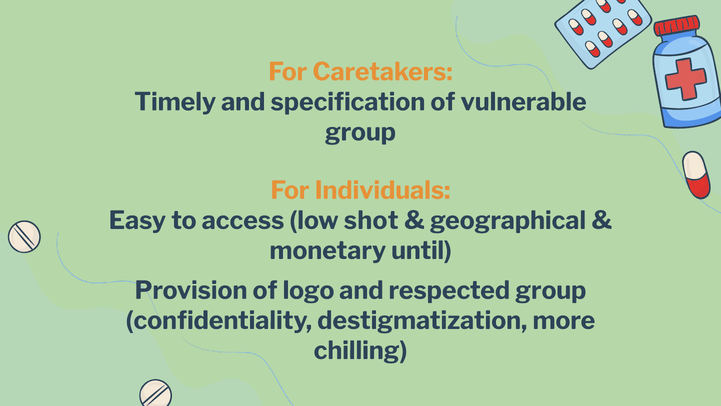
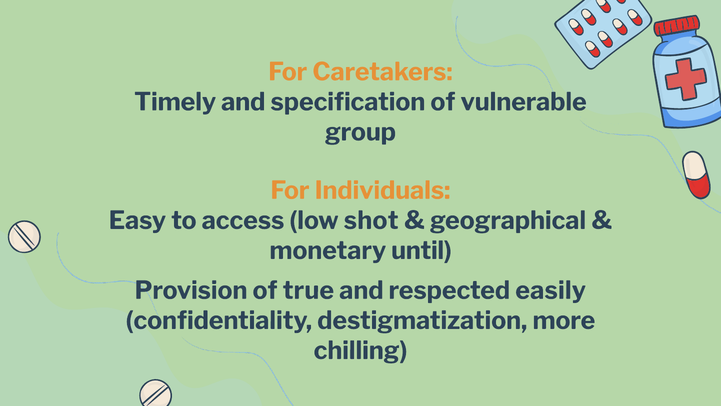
logo: logo -> true
respected group: group -> easily
